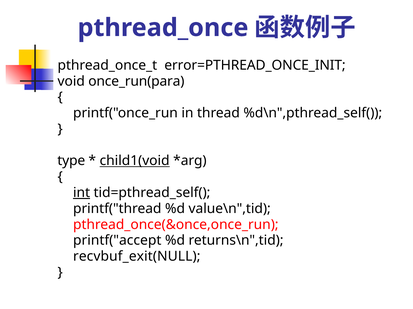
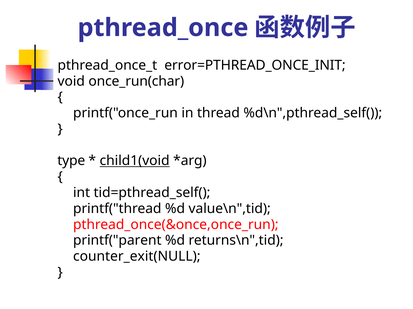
once_run(para: once_run(para -> once_run(char
int underline: present -> none
printf("accept: printf("accept -> printf("parent
recvbuf_exit(NULL: recvbuf_exit(NULL -> counter_exit(NULL
